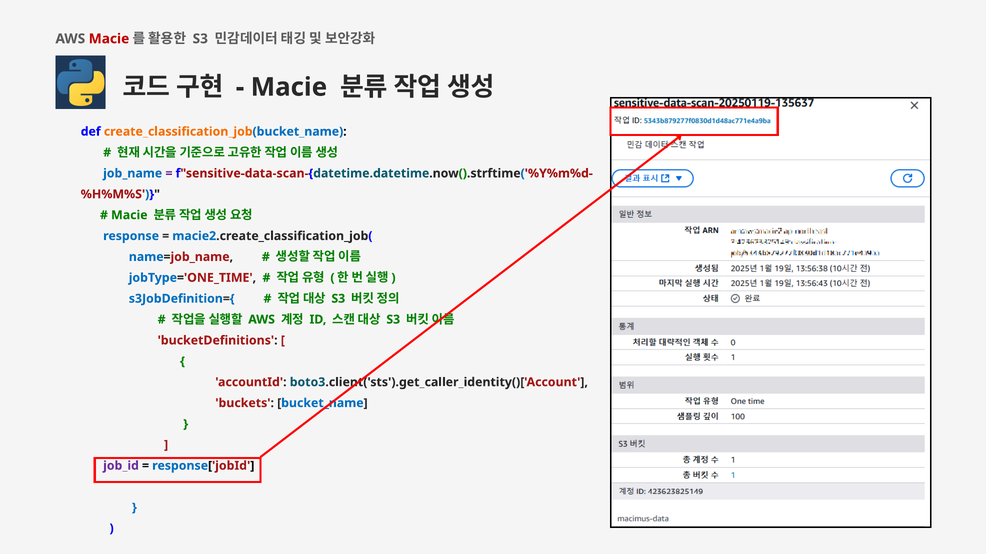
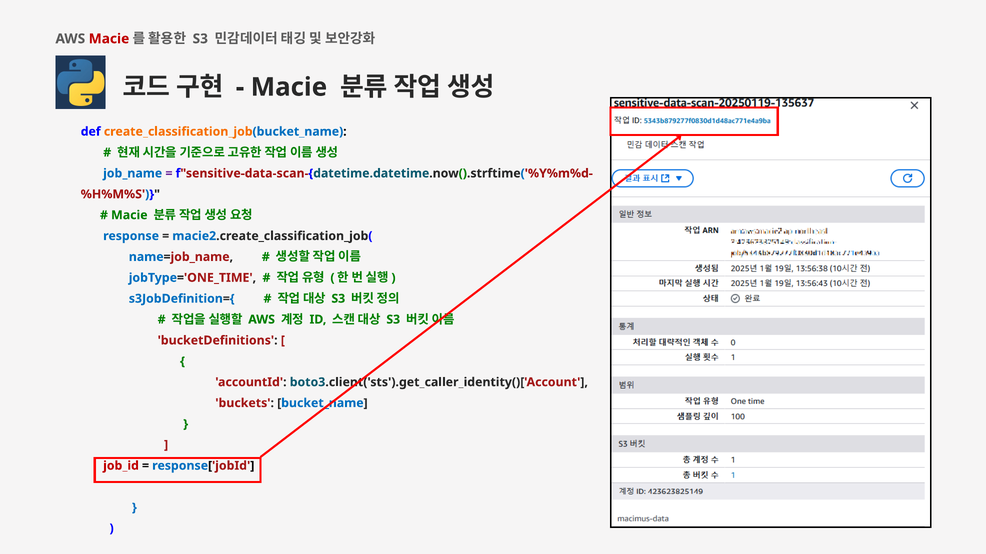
job_id colour: purple -> red
